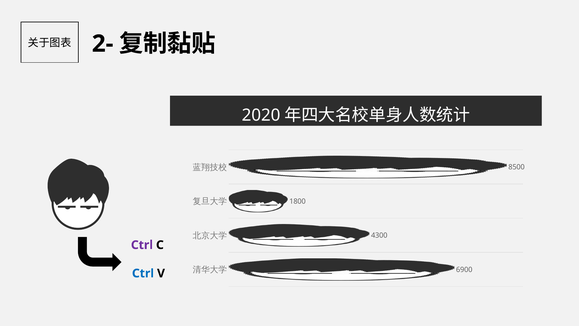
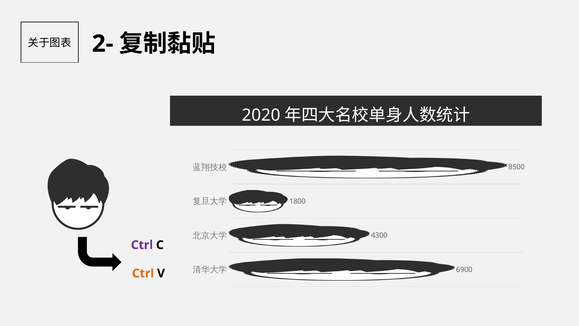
Ctrl at (143, 273) colour: blue -> orange
